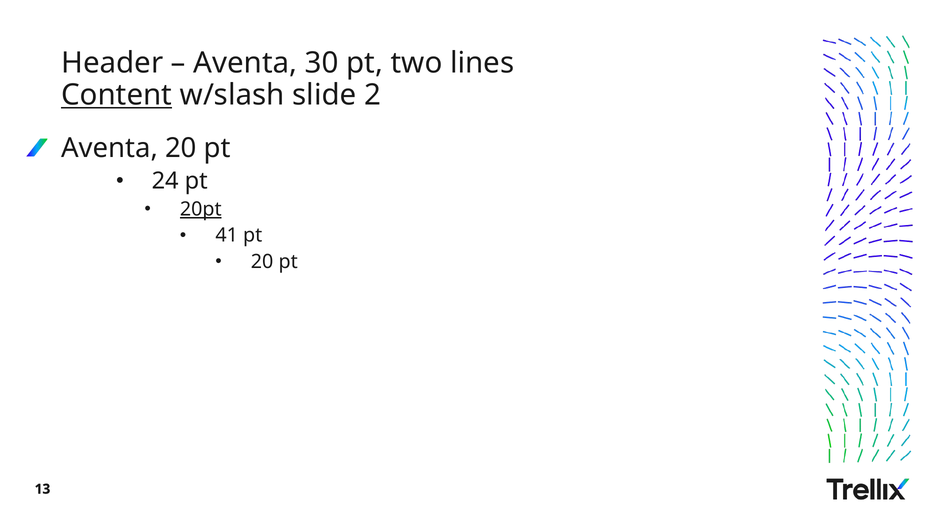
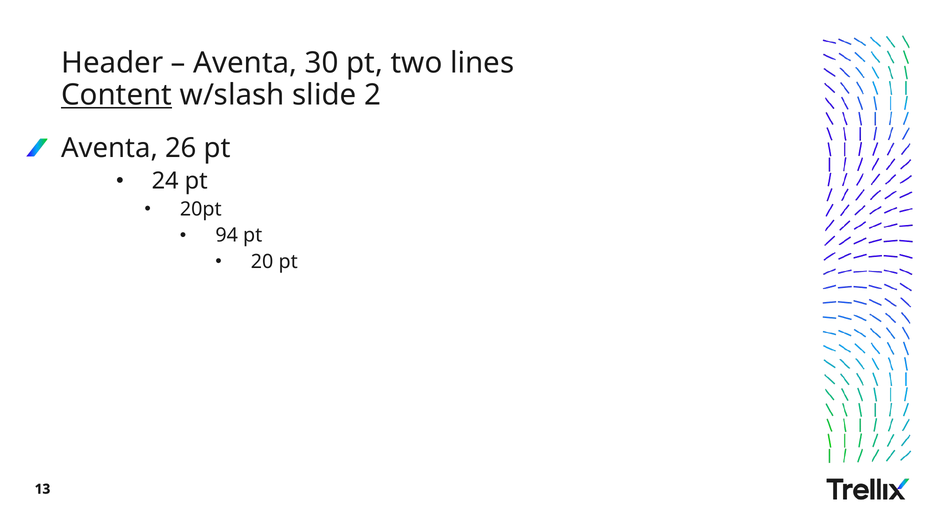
Aventa 20: 20 -> 26
20pt underline: present -> none
41: 41 -> 94
